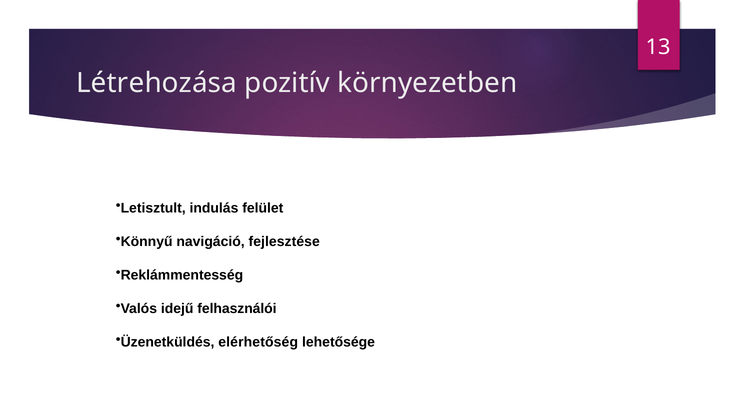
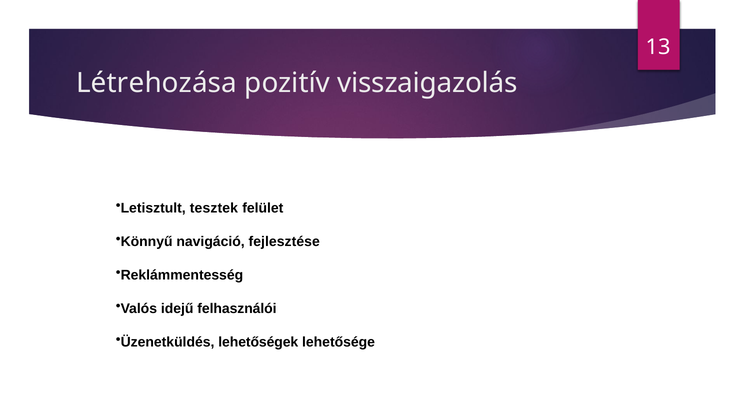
környezetben: környezetben -> visszaigazolás
indulás: indulás -> tesztek
elérhetőség: elérhetőség -> lehetőségek
